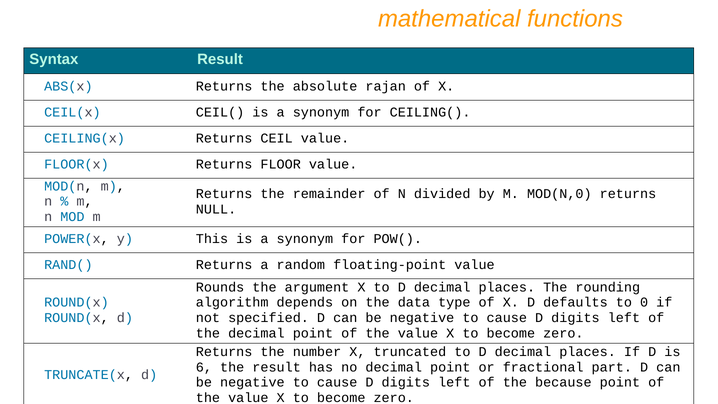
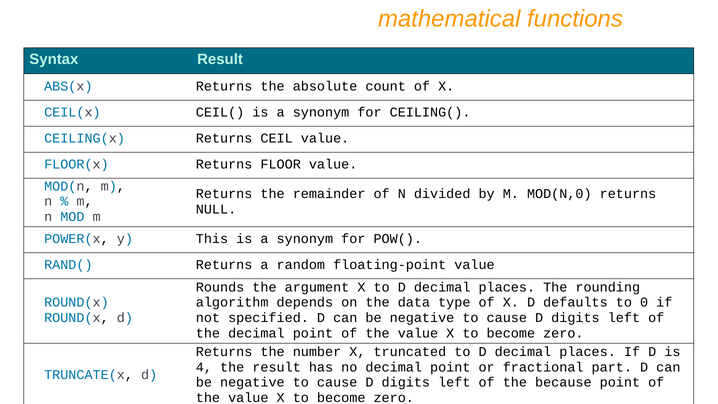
rajan: rajan -> count
6: 6 -> 4
